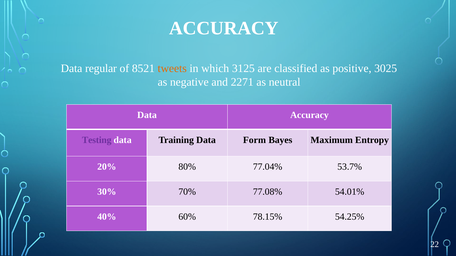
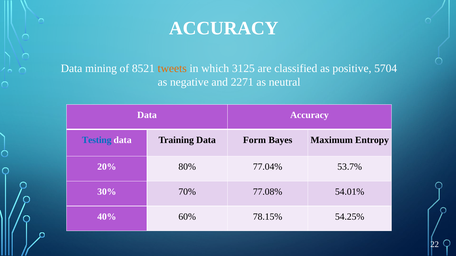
regular: regular -> mining
3025: 3025 -> 5704
Testing colour: purple -> blue
